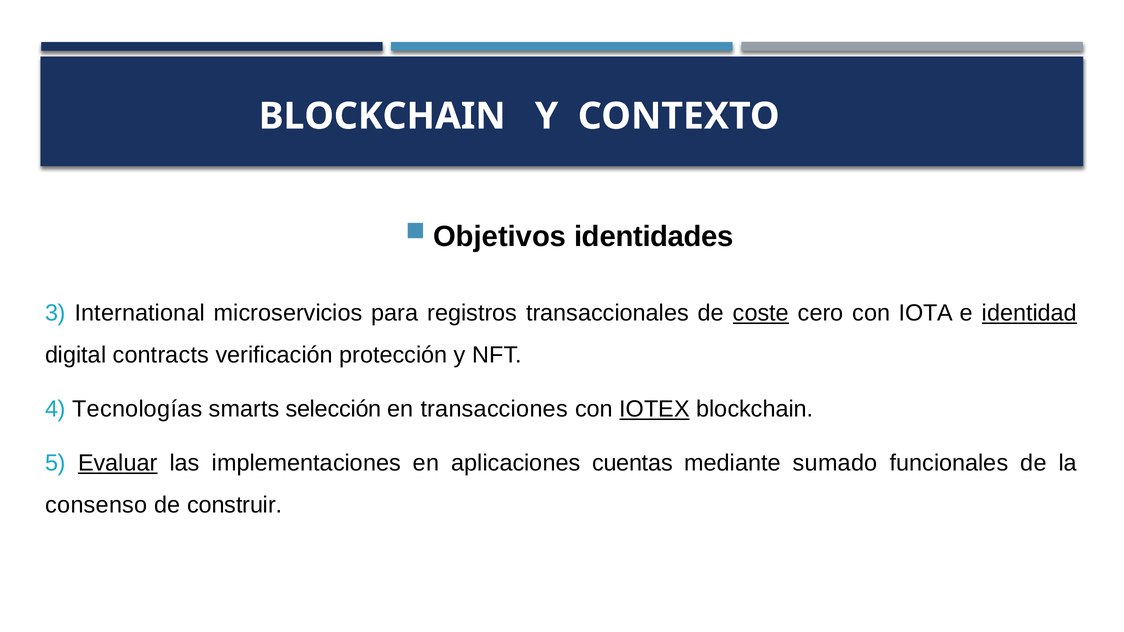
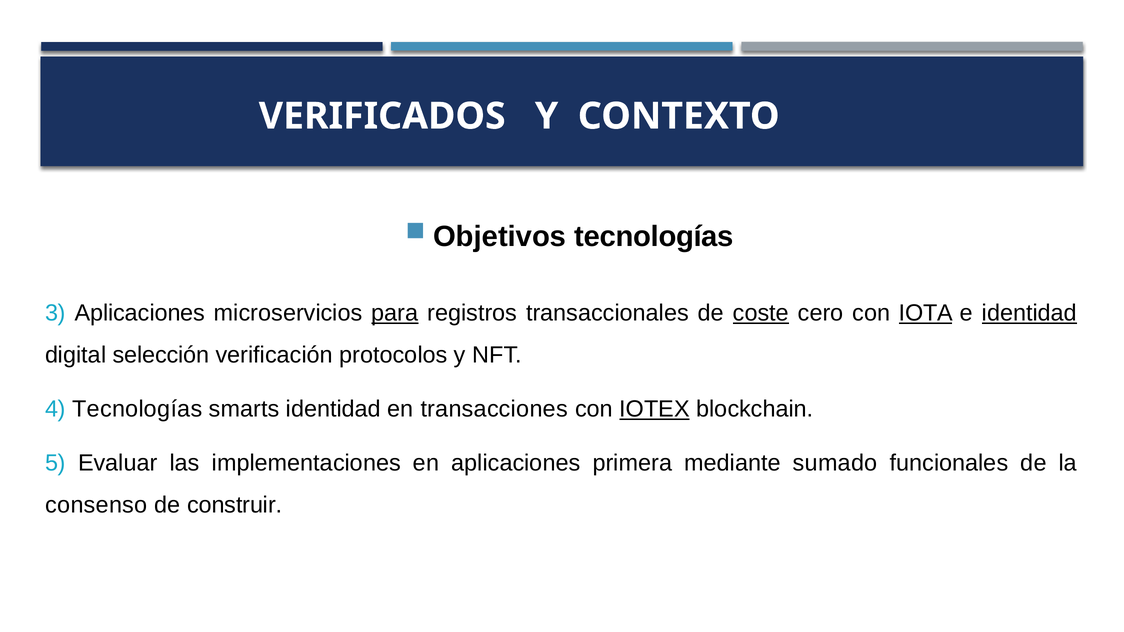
BLOCKCHAIN at (382, 116): BLOCKCHAIN -> VERIFICADOS
identidades at (654, 237): identidades -> tecnologías
3 International: International -> Aplicaciones
para underline: none -> present
IOTA underline: none -> present
contracts: contracts -> selección
protección: protección -> protocolos
smarts selección: selección -> identidad
Evaluar underline: present -> none
cuentas: cuentas -> primera
